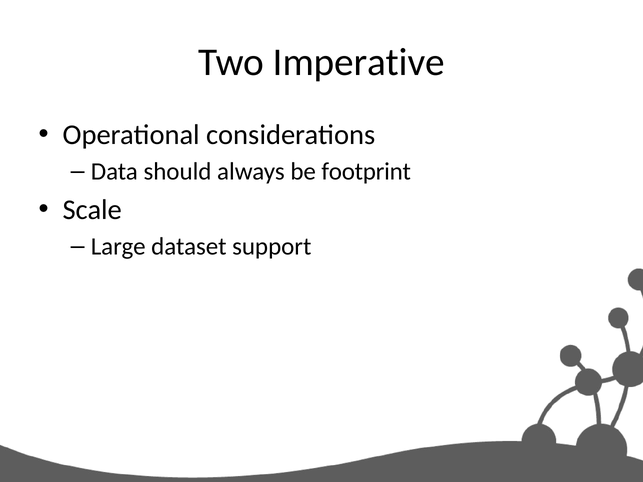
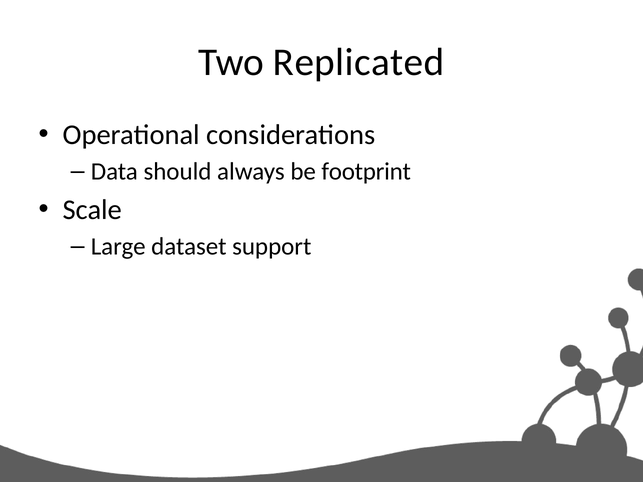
Imperative: Imperative -> Replicated
